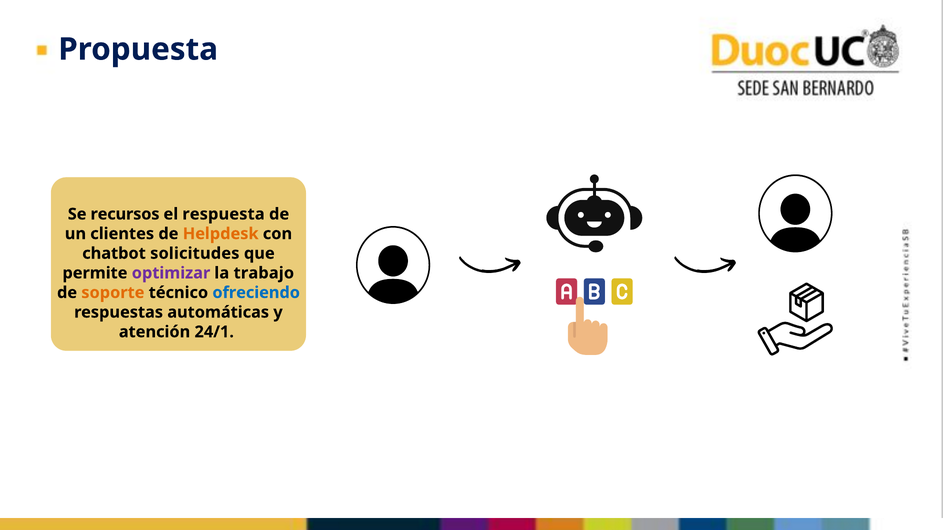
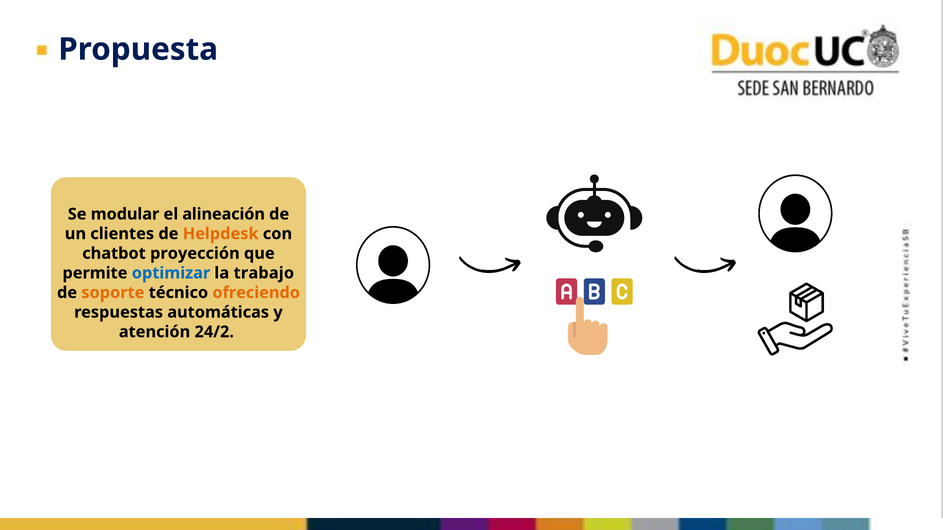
recursos: recursos -> modular
respuesta: respuesta -> alineación
solicitudes: solicitudes -> proyección
optimizar colour: purple -> blue
ofreciendo colour: blue -> orange
24/1: 24/1 -> 24/2
